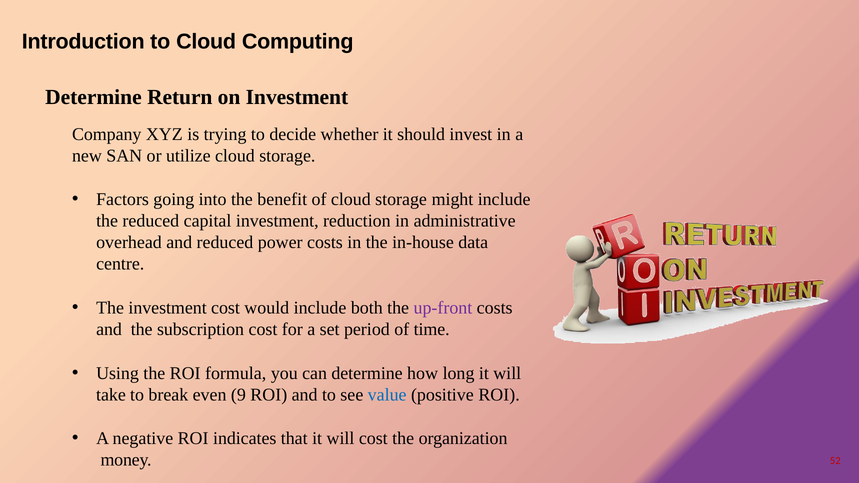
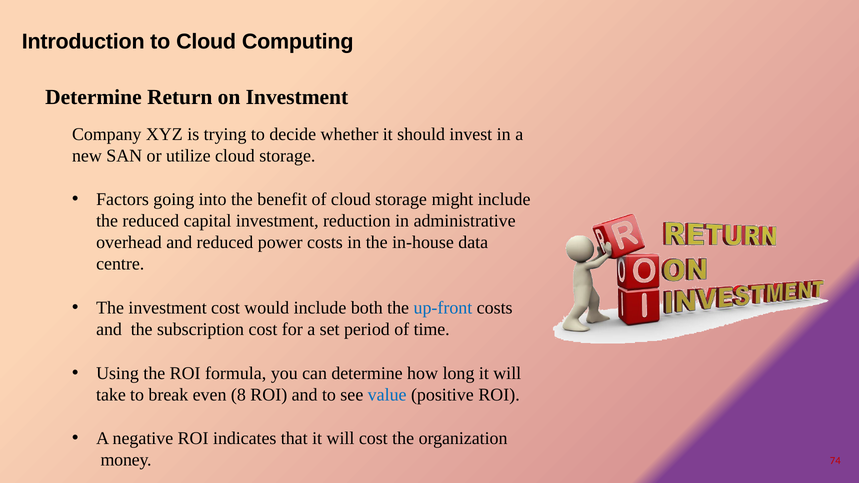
up-front colour: purple -> blue
9: 9 -> 8
52: 52 -> 74
